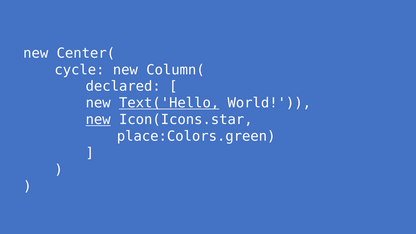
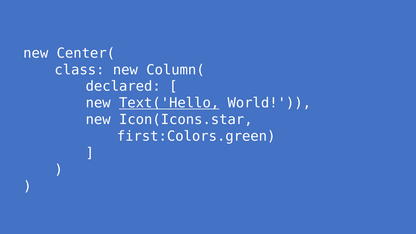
cycle: cycle -> class
new at (98, 120) underline: present -> none
place:Colors.green: place:Colors.green -> first:Colors.green
